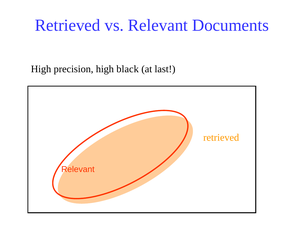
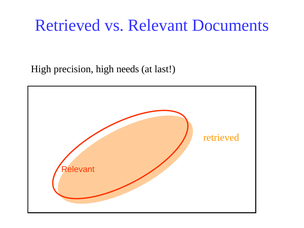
black: black -> needs
